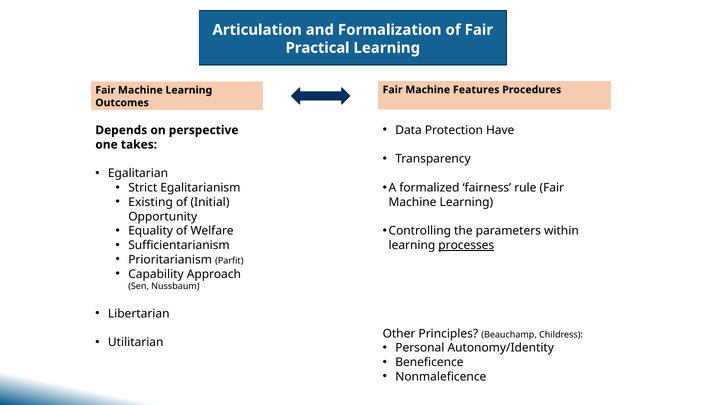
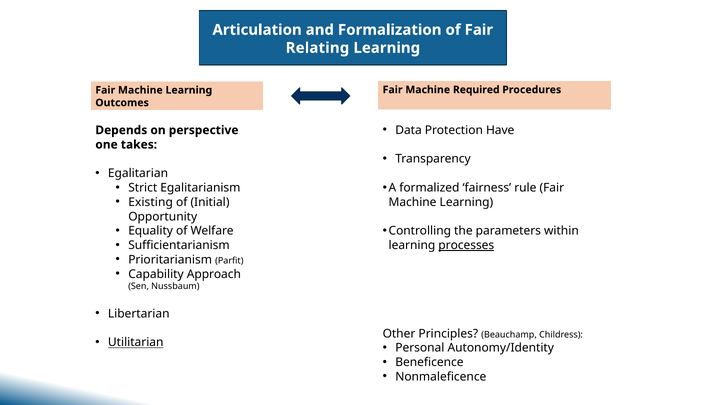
Practical: Practical -> Relating
Features: Features -> Required
Utilitarian underline: none -> present
